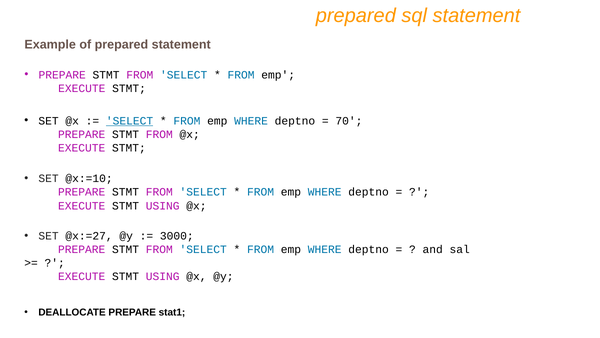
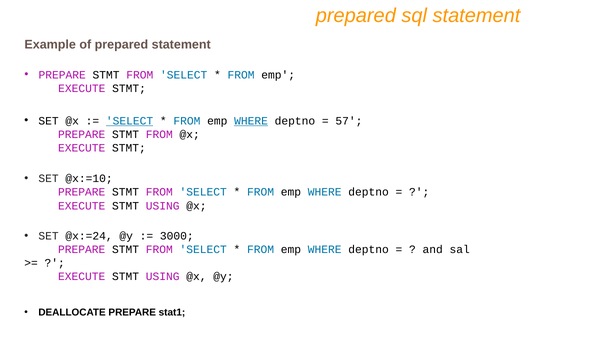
WHERE at (251, 121) underline: none -> present
70: 70 -> 57
@x:=27: @x:=27 -> @x:=24
